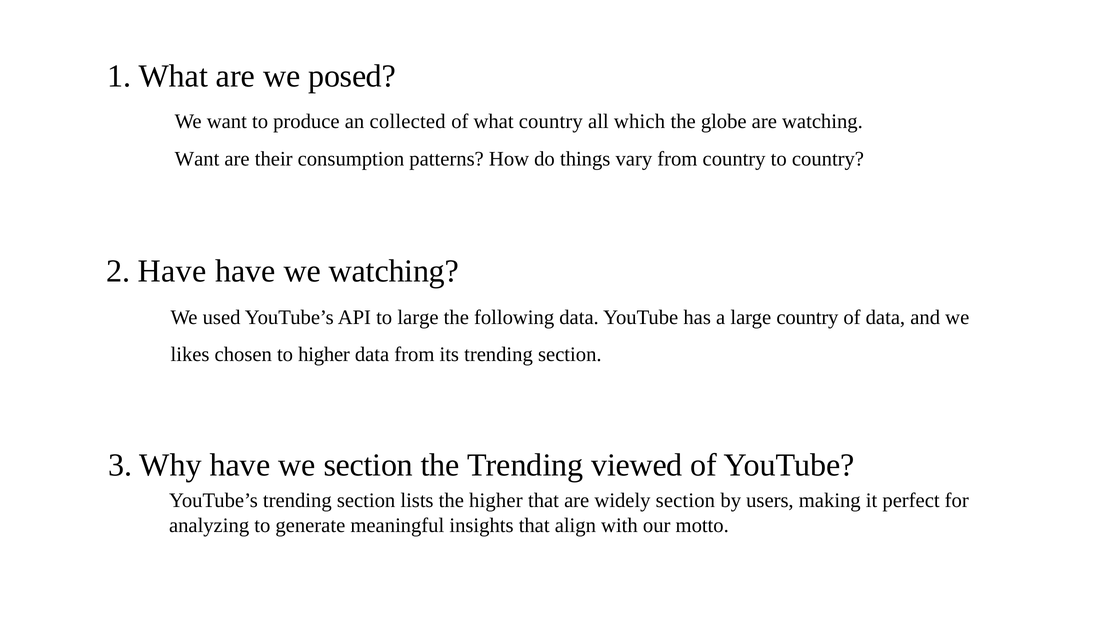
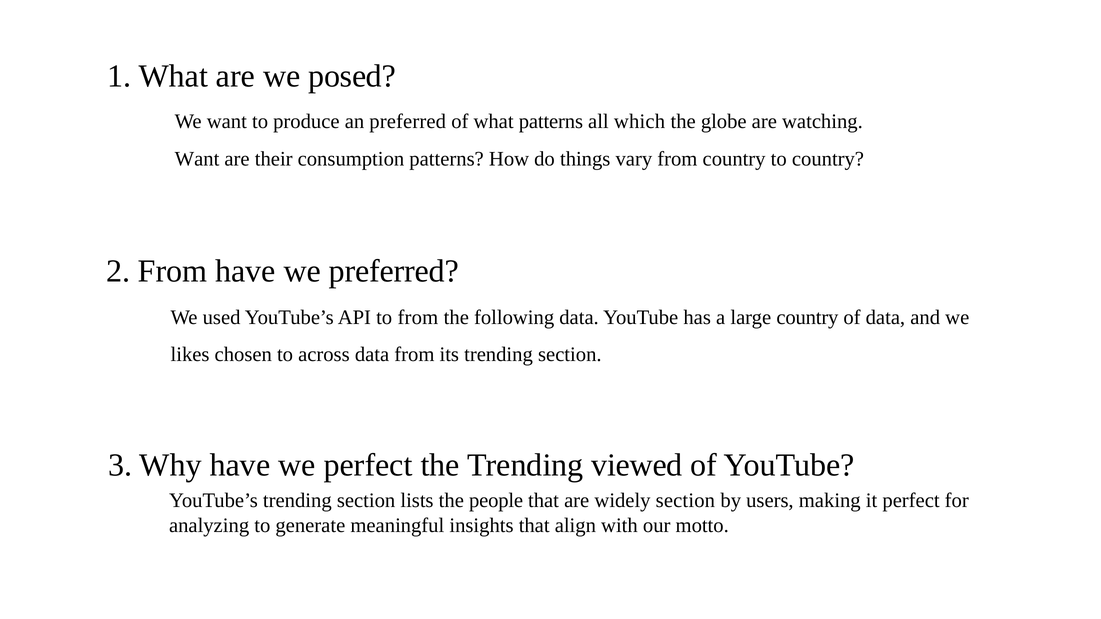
an collected: collected -> preferred
what country: country -> patterns
2 Have: Have -> From
we watching: watching -> preferred
to large: large -> from
to higher: higher -> across
we section: section -> perfect
the higher: higher -> people
